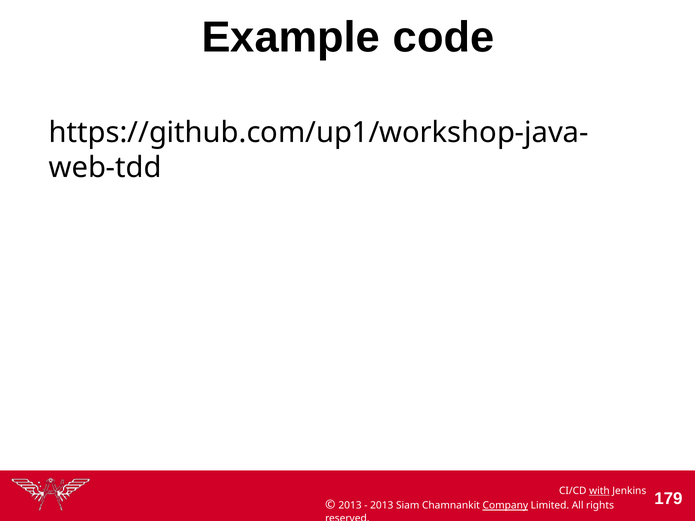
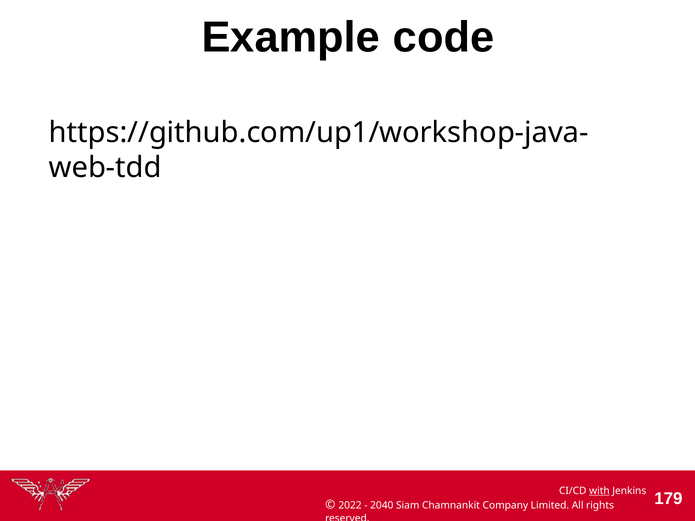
2013 at (350, 506): 2013 -> 2022
2013 at (382, 506): 2013 -> 2040
Company underline: present -> none
